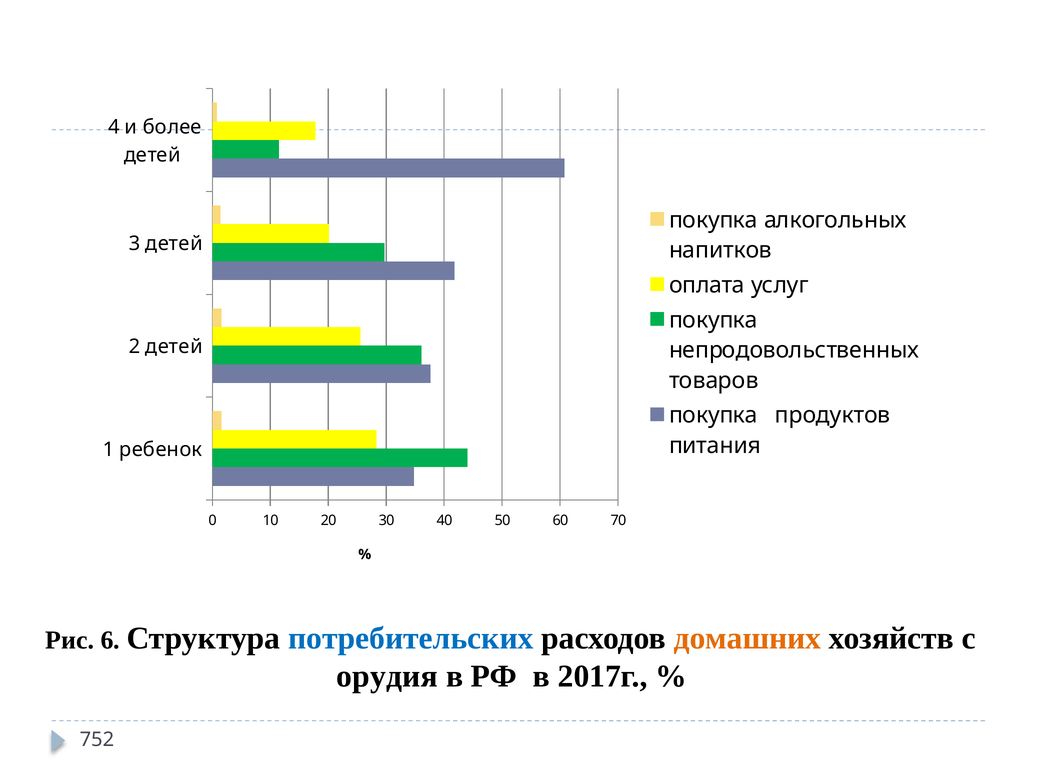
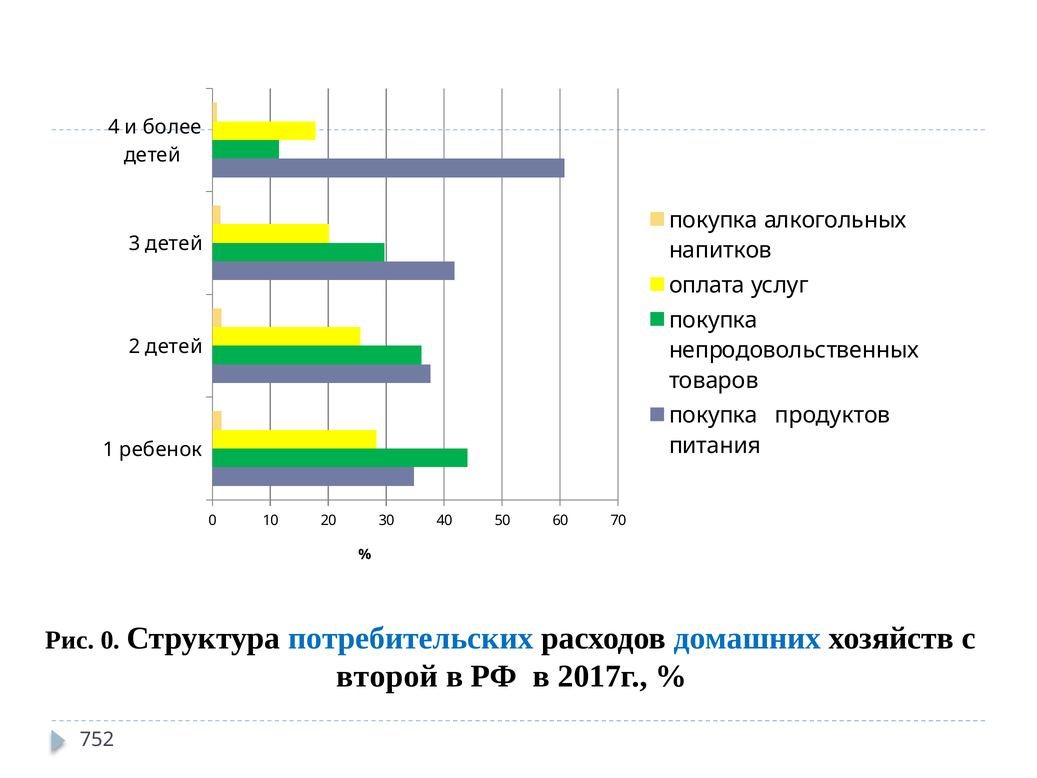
Рис 6: 6 -> 0
домашних colour: orange -> blue
орудия: орудия -> второй
